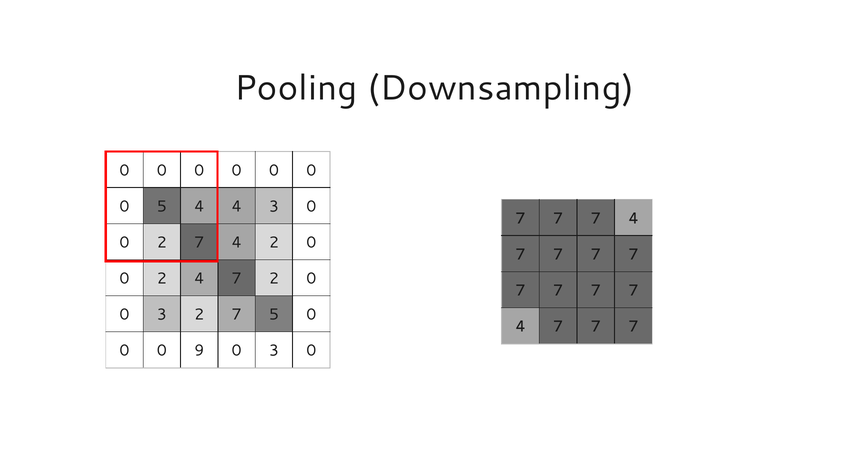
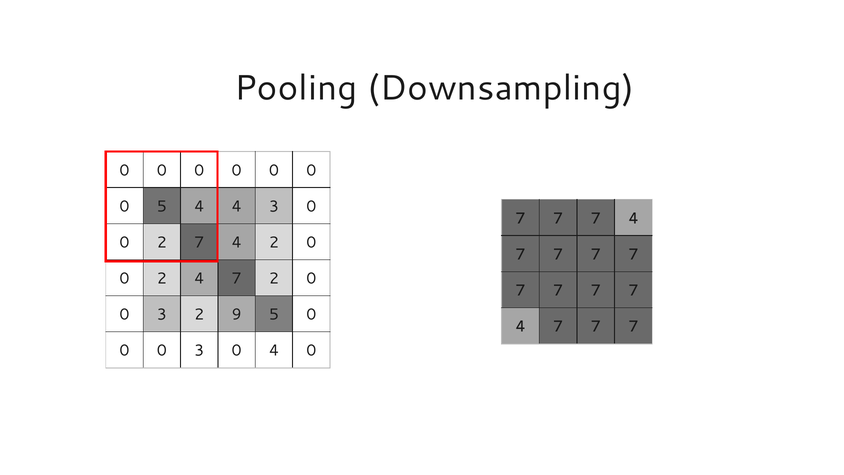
3 2 7: 7 -> 9
9 at (199, 351): 9 -> 3
3 at (274, 351): 3 -> 4
